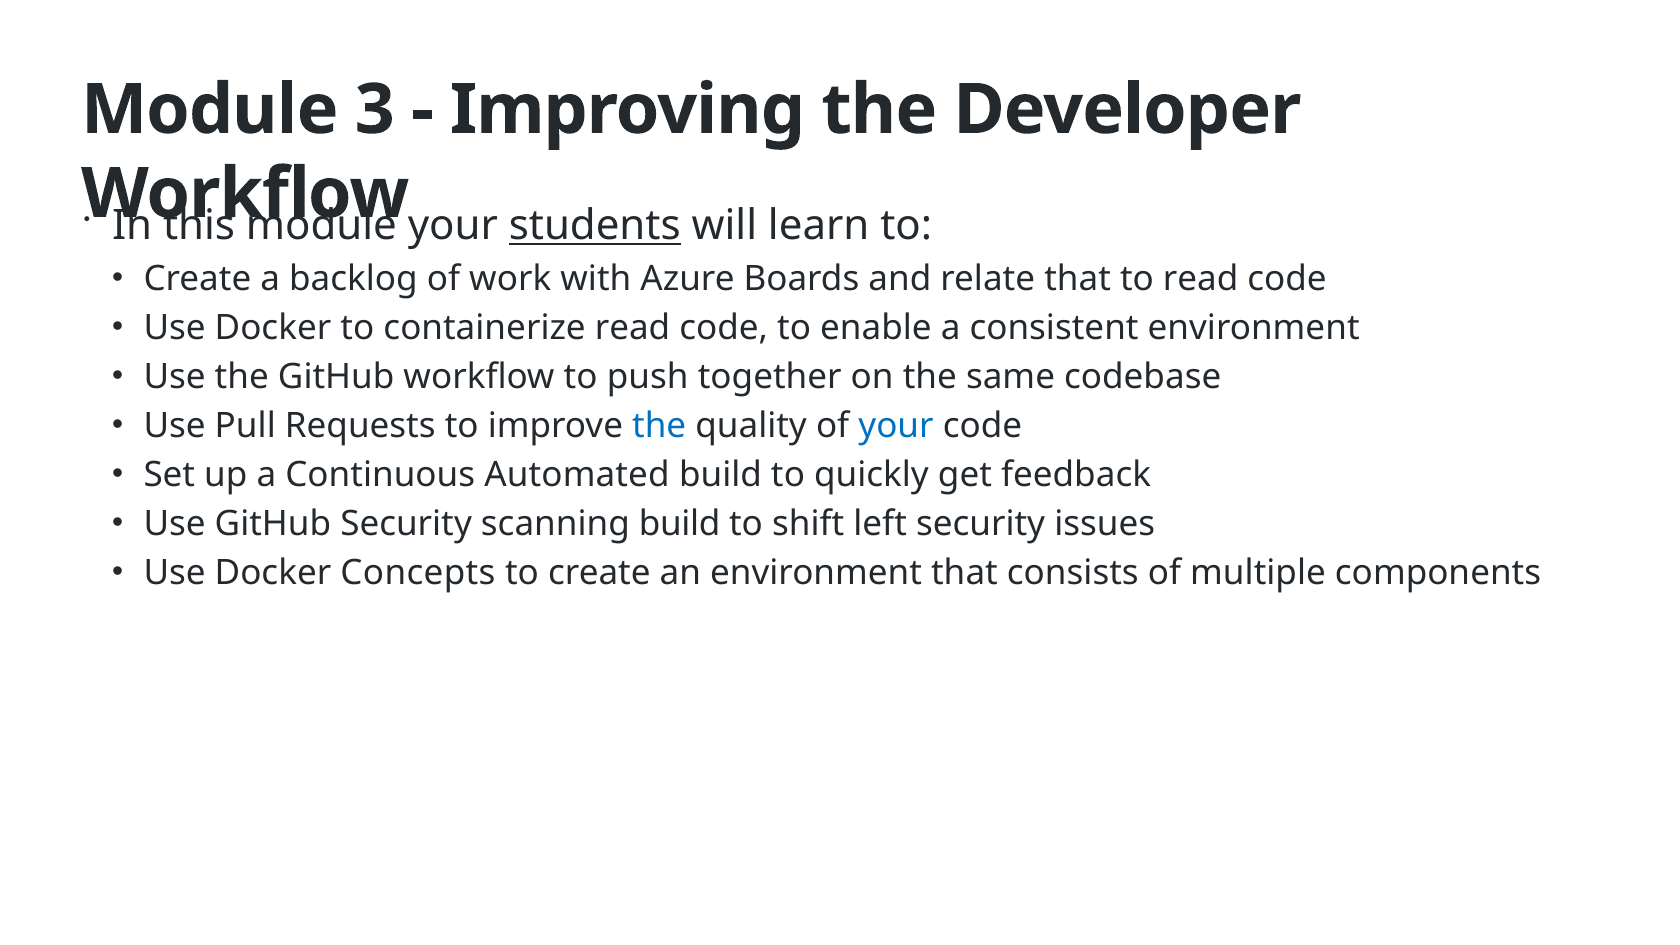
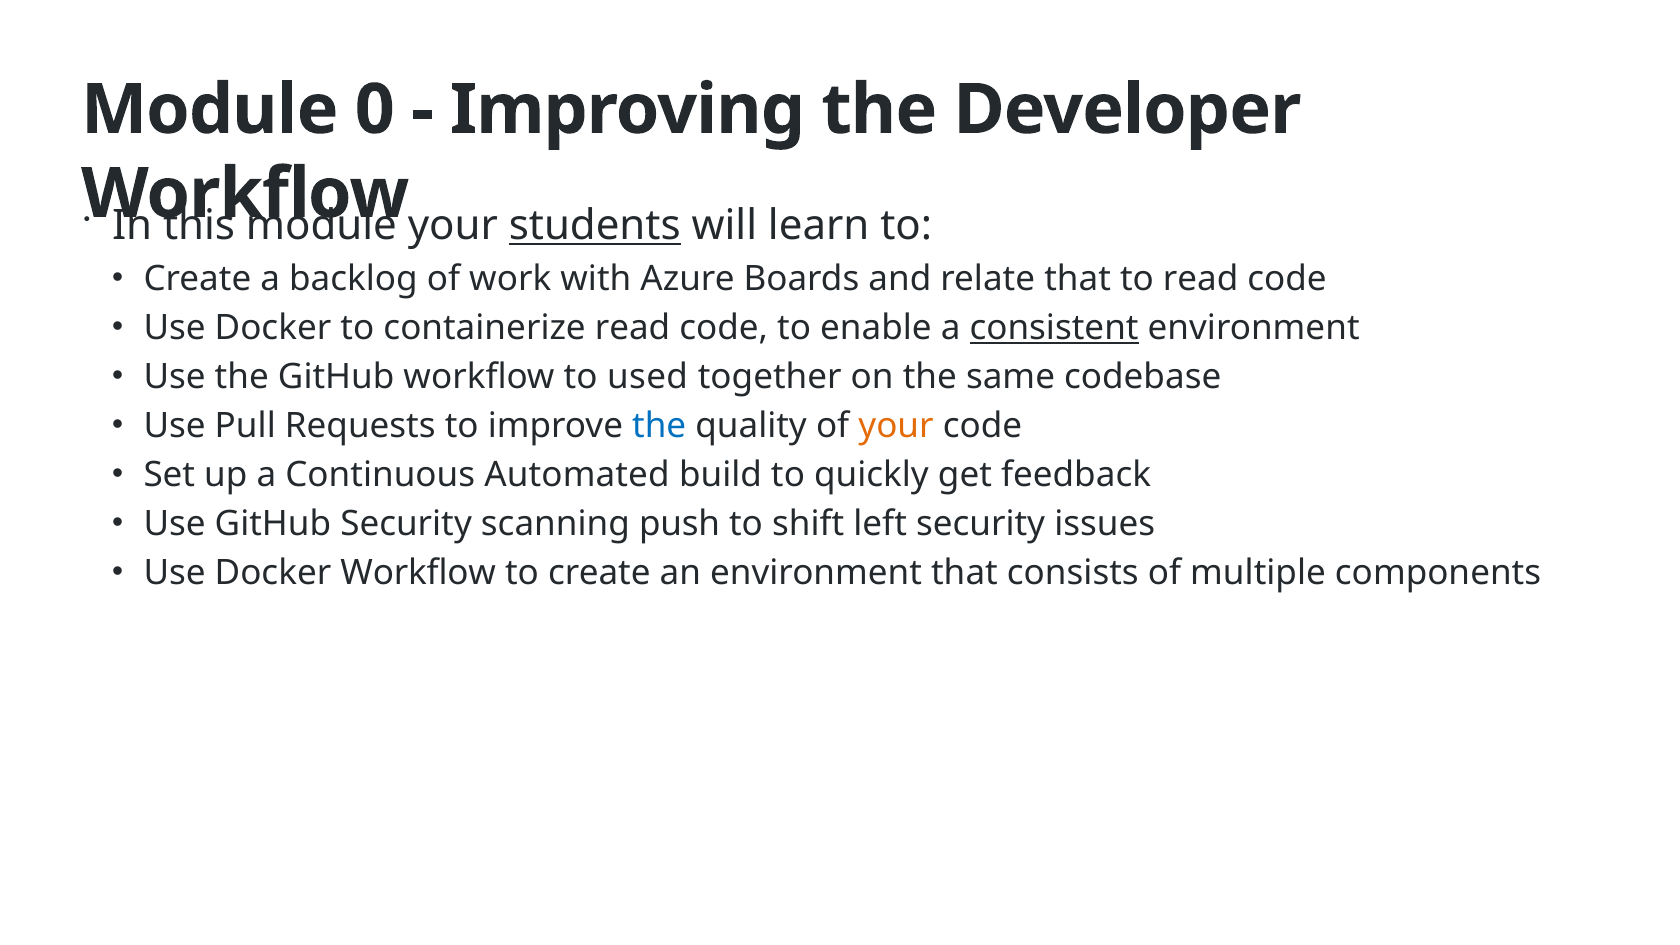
3: 3 -> 0
consistent underline: none -> present
push: push -> used
your at (896, 426) colour: blue -> orange
scanning build: build -> push
Docker Concepts: Concepts -> Workflow
